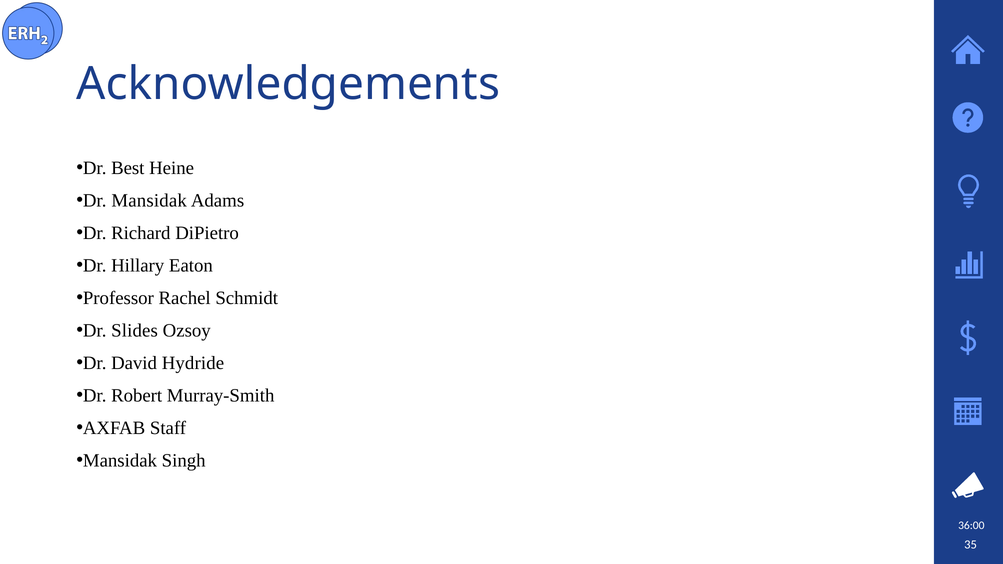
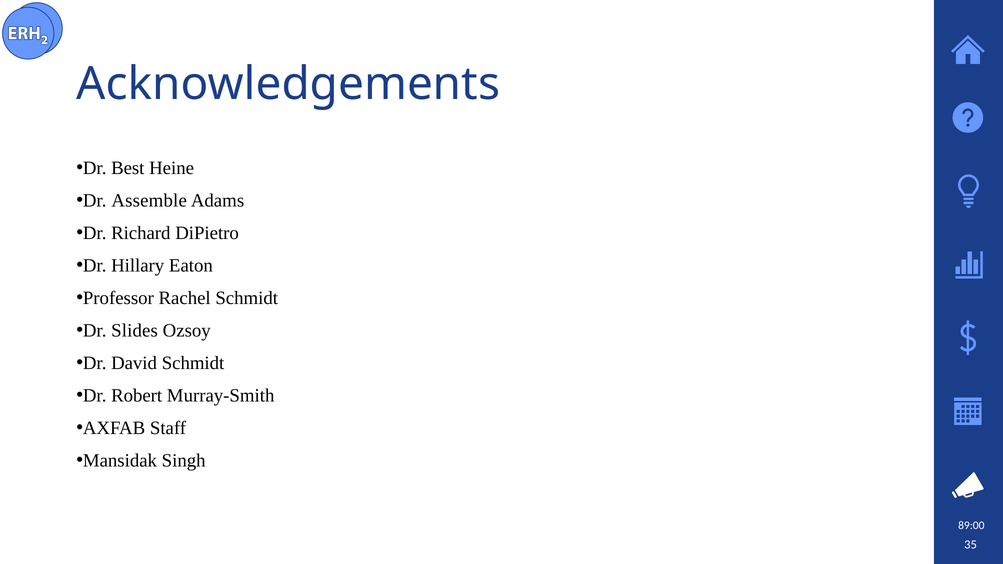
Dr Mansidak: Mansidak -> Assemble
David Hydride: Hydride -> Schmidt
36:00: 36:00 -> 89:00
